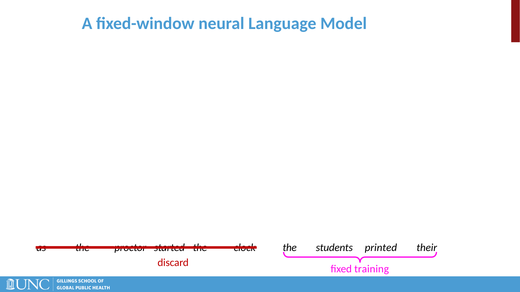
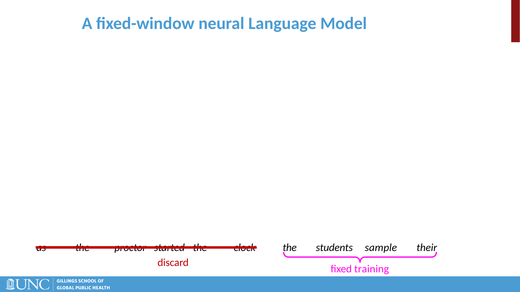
printed: printed -> sample
